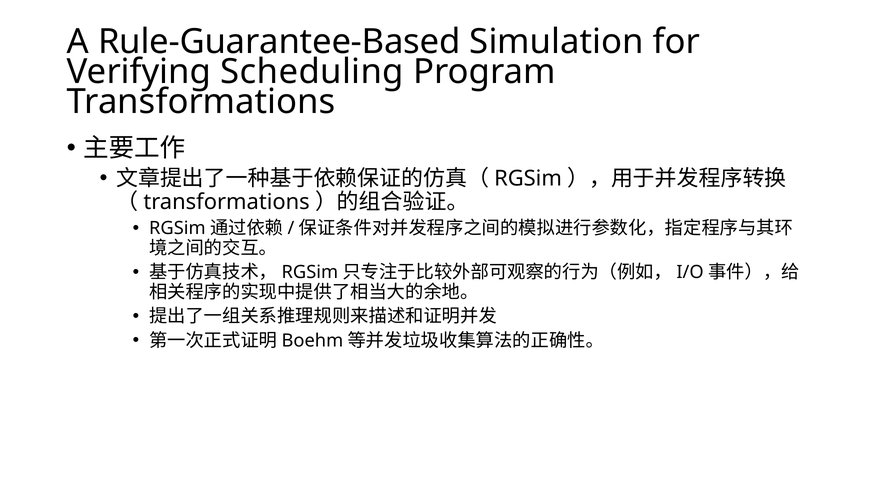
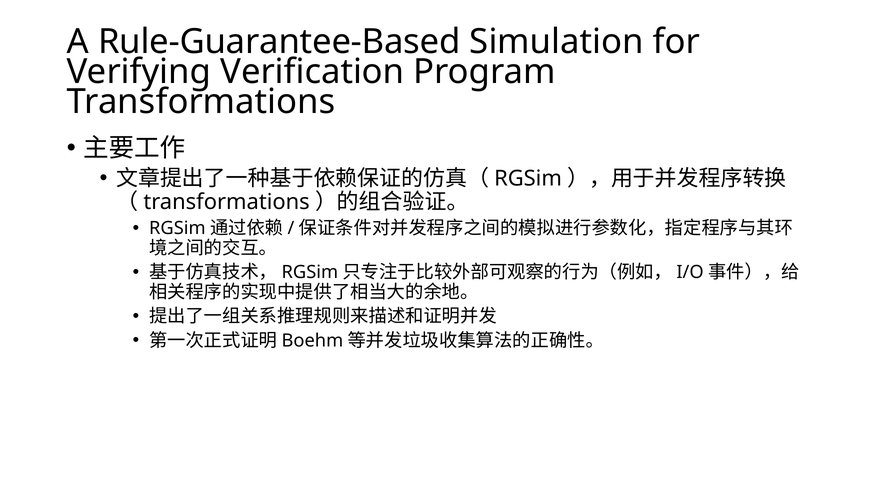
Scheduling: Scheduling -> Verification
